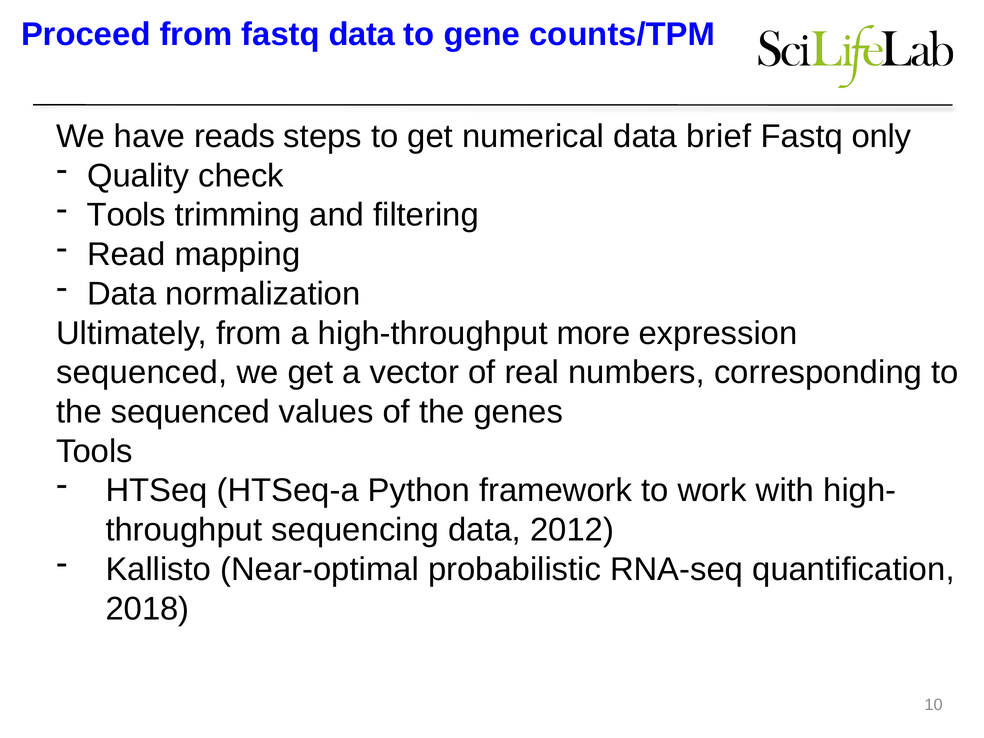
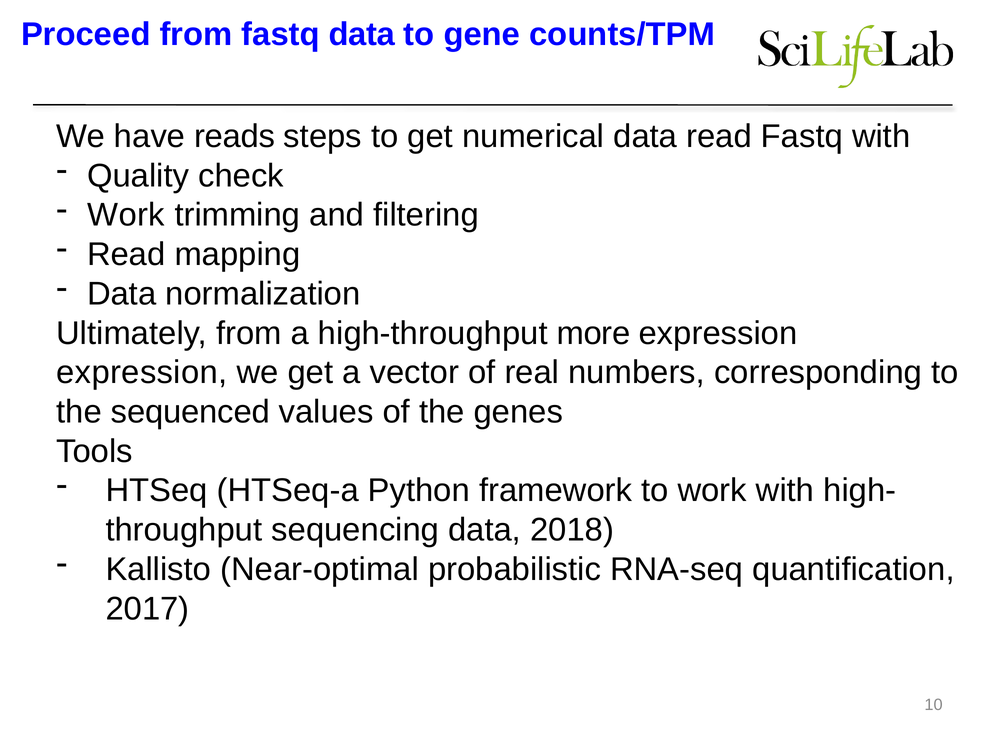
data brief: brief -> read
Fastq only: only -> with
Tools at (126, 215): Tools -> Work
sequenced at (142, 373): sequenced -> expression
2012: 2012 -> 2018
2018: 2018 -> 2017
